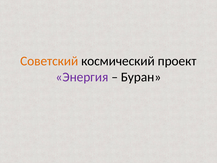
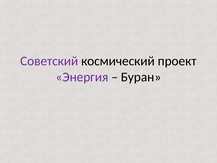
Советский colour: orange -> purple
